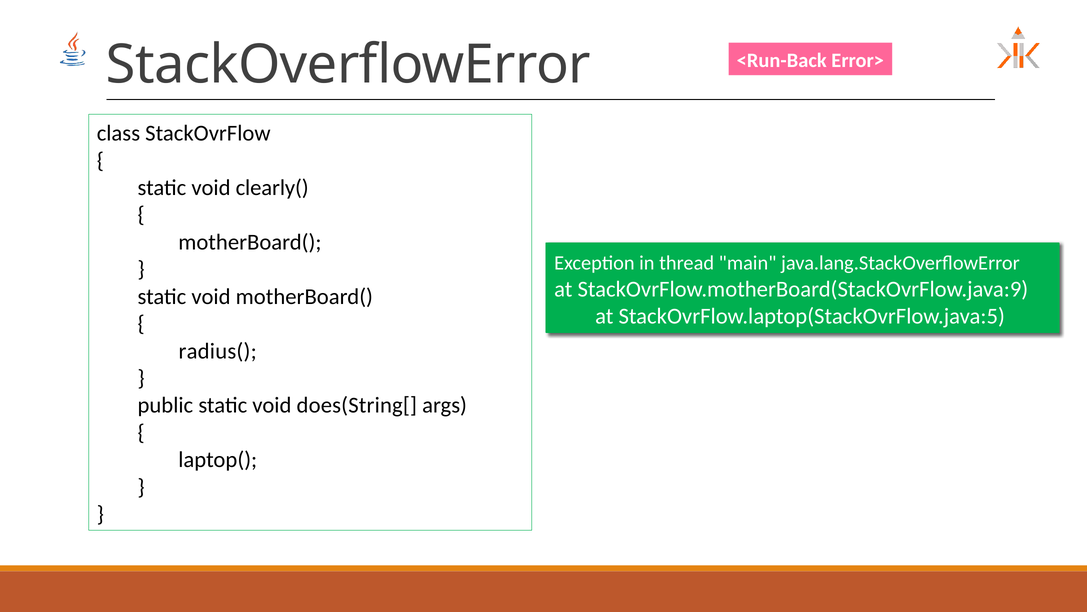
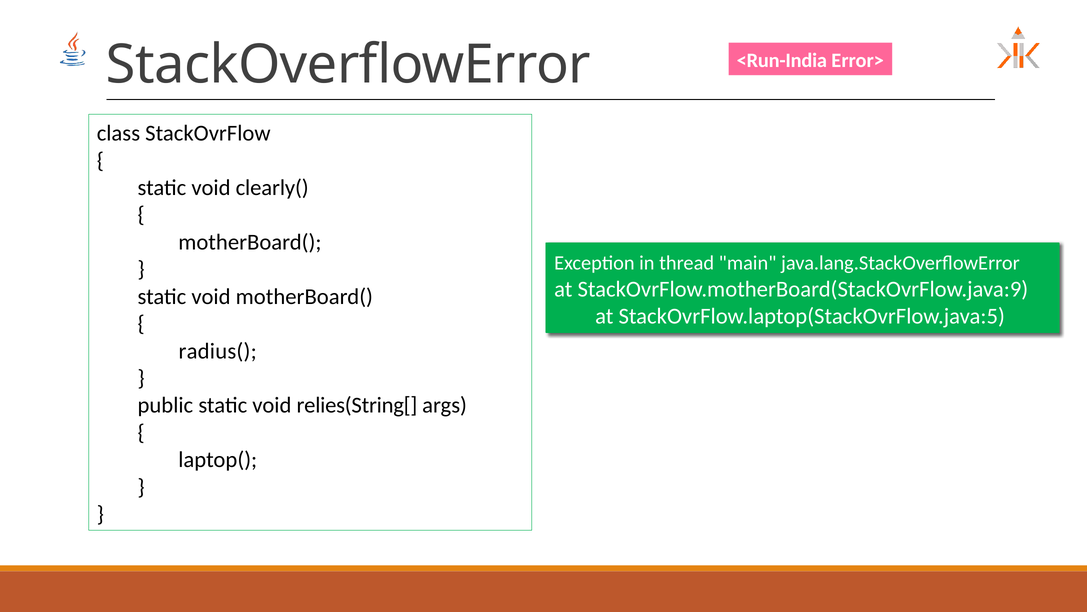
<Run-Back: <Run-Back -> <Run-India
does(String[: does(String[ -> relies(String[
